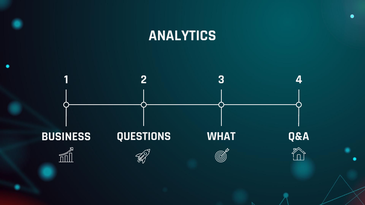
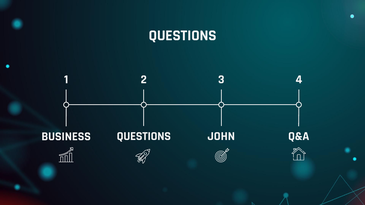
ANALYTICS at (182, 35): ANALYTICS -> QUESTIONS
WHAT: WHAT -> JOHN
